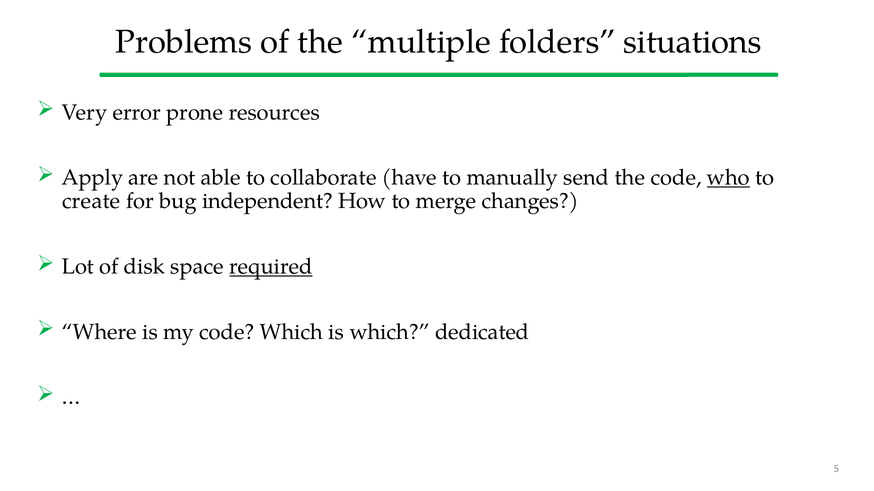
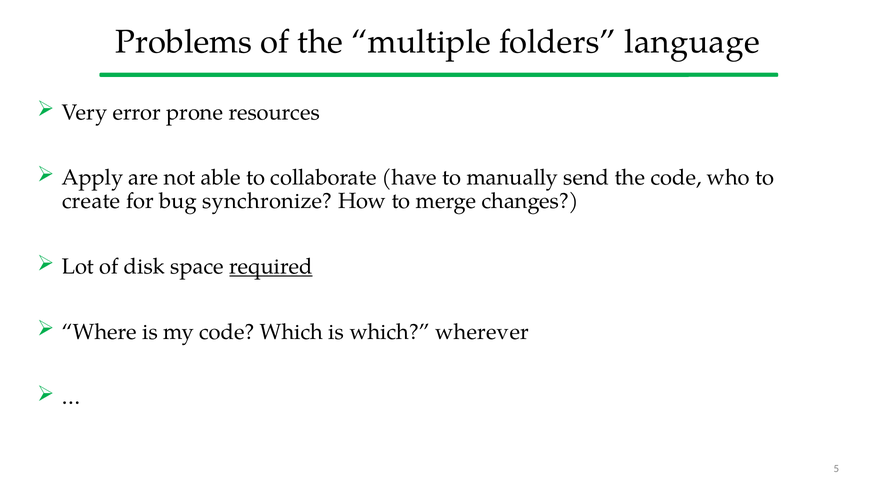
situations: situations -> language
who underline: present -> none
independent: independent -> synchronize
dedicated: dedicated -> wherever
